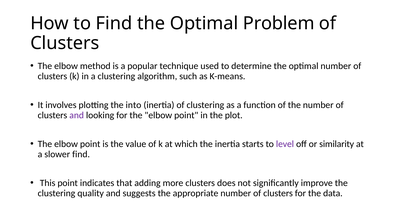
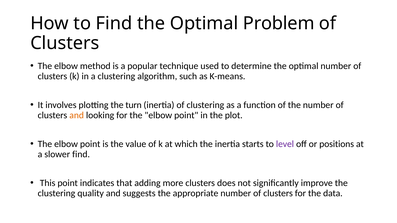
into: into -> turn
and at (77, 115) colour: purple -> orange
similarity: similarity -> positions
